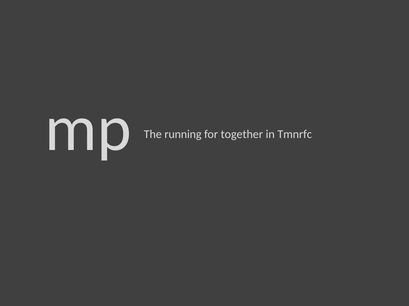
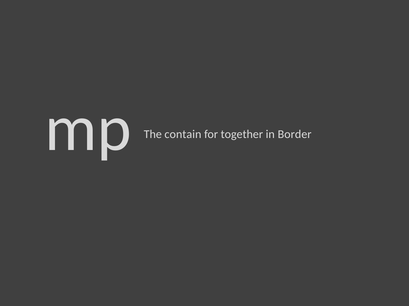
running: running -> contain
Tmnrfc: Tmnrfc -> Border
